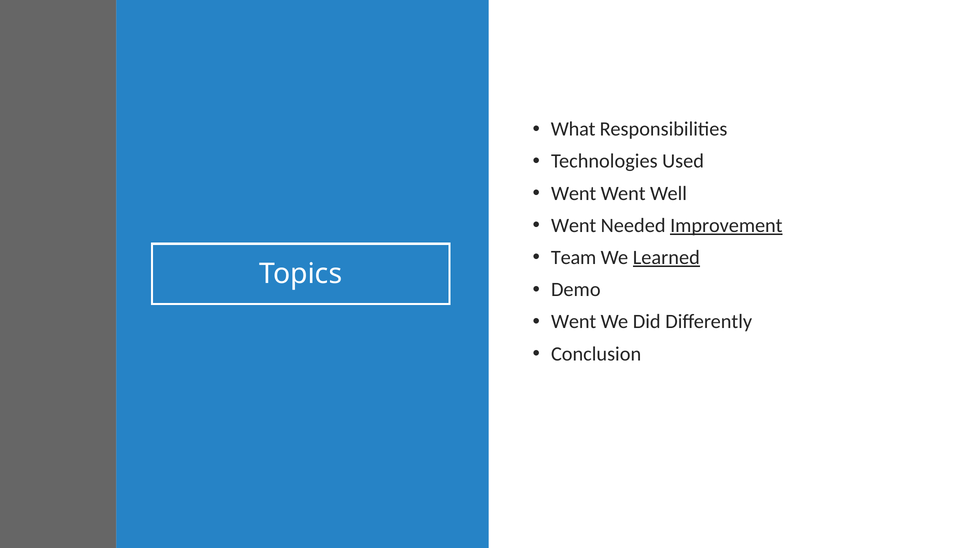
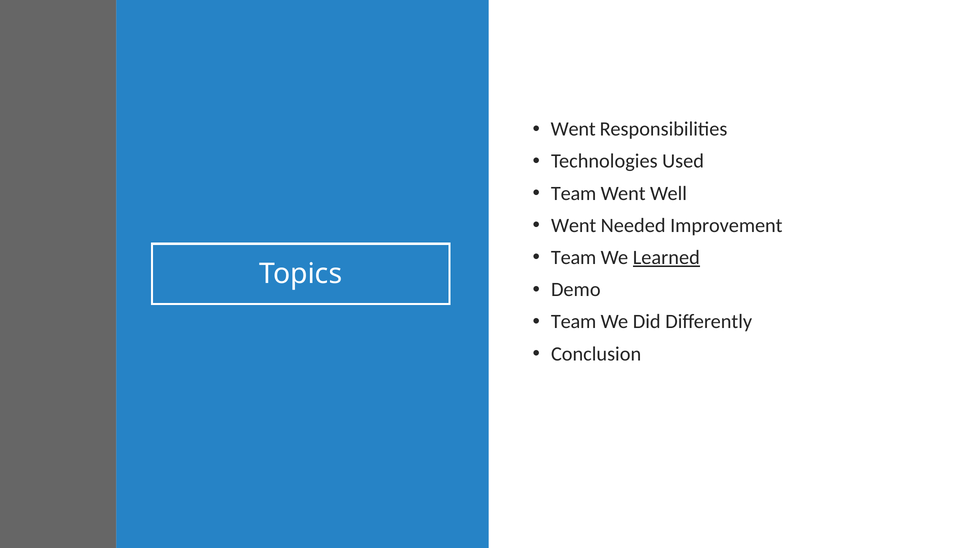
What at (573, 129): What -> Went
Went at (574, 194): Went -> Team
Improvement underline: present -> none
Went at (574, 322): Went -> Team
